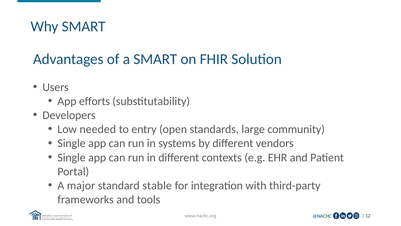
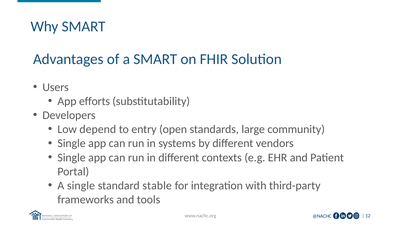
needed: needed -> depend
A major: major -> single
